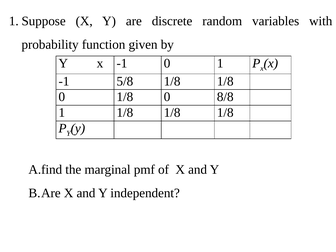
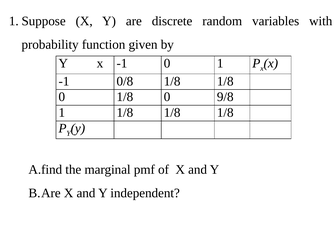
5/8: 5/8 -> 0/8
8/8: 8/8 -> 9/8
